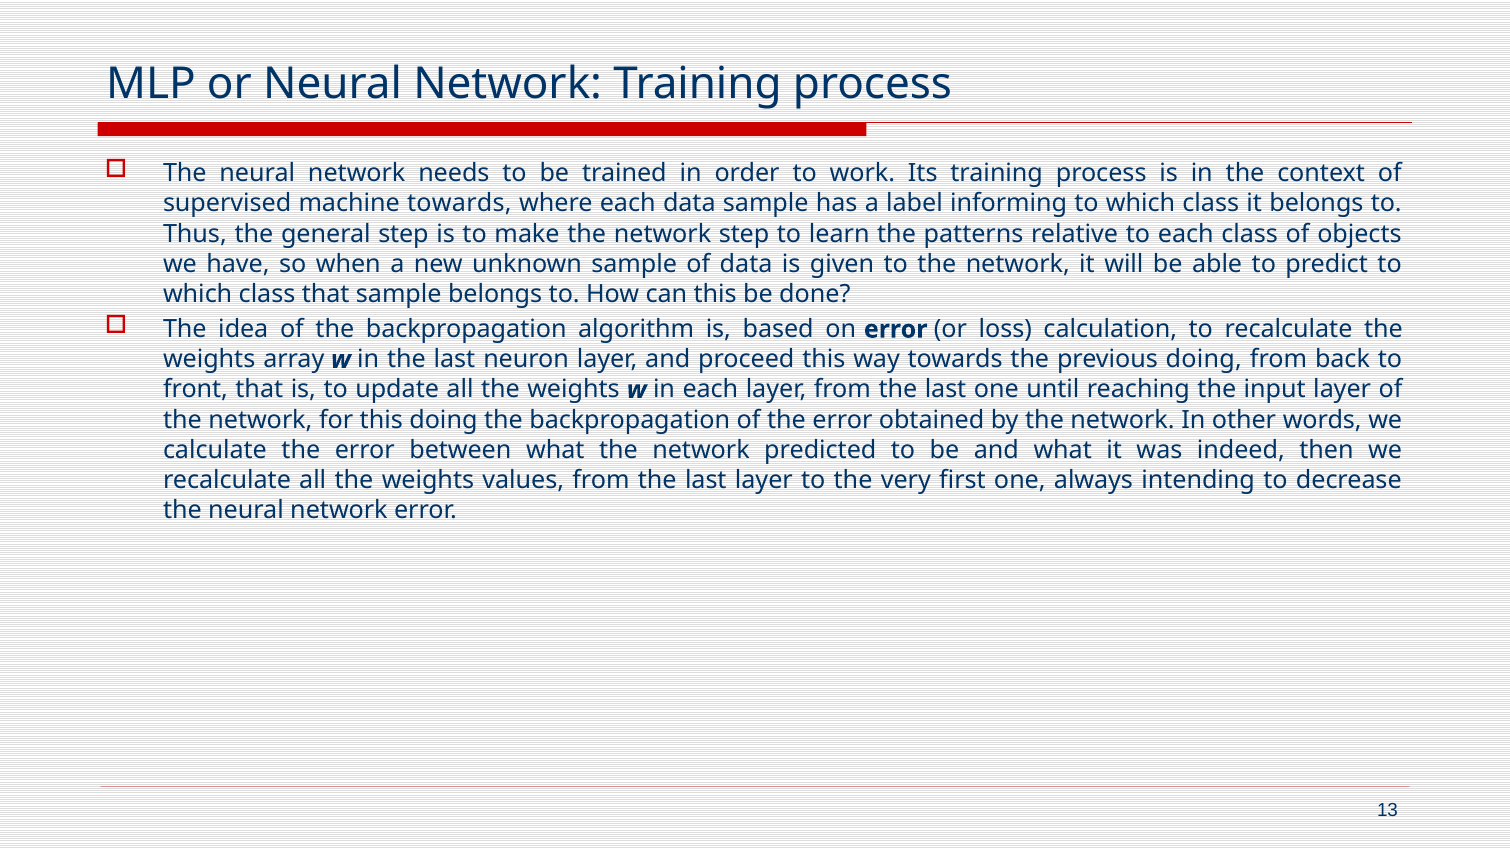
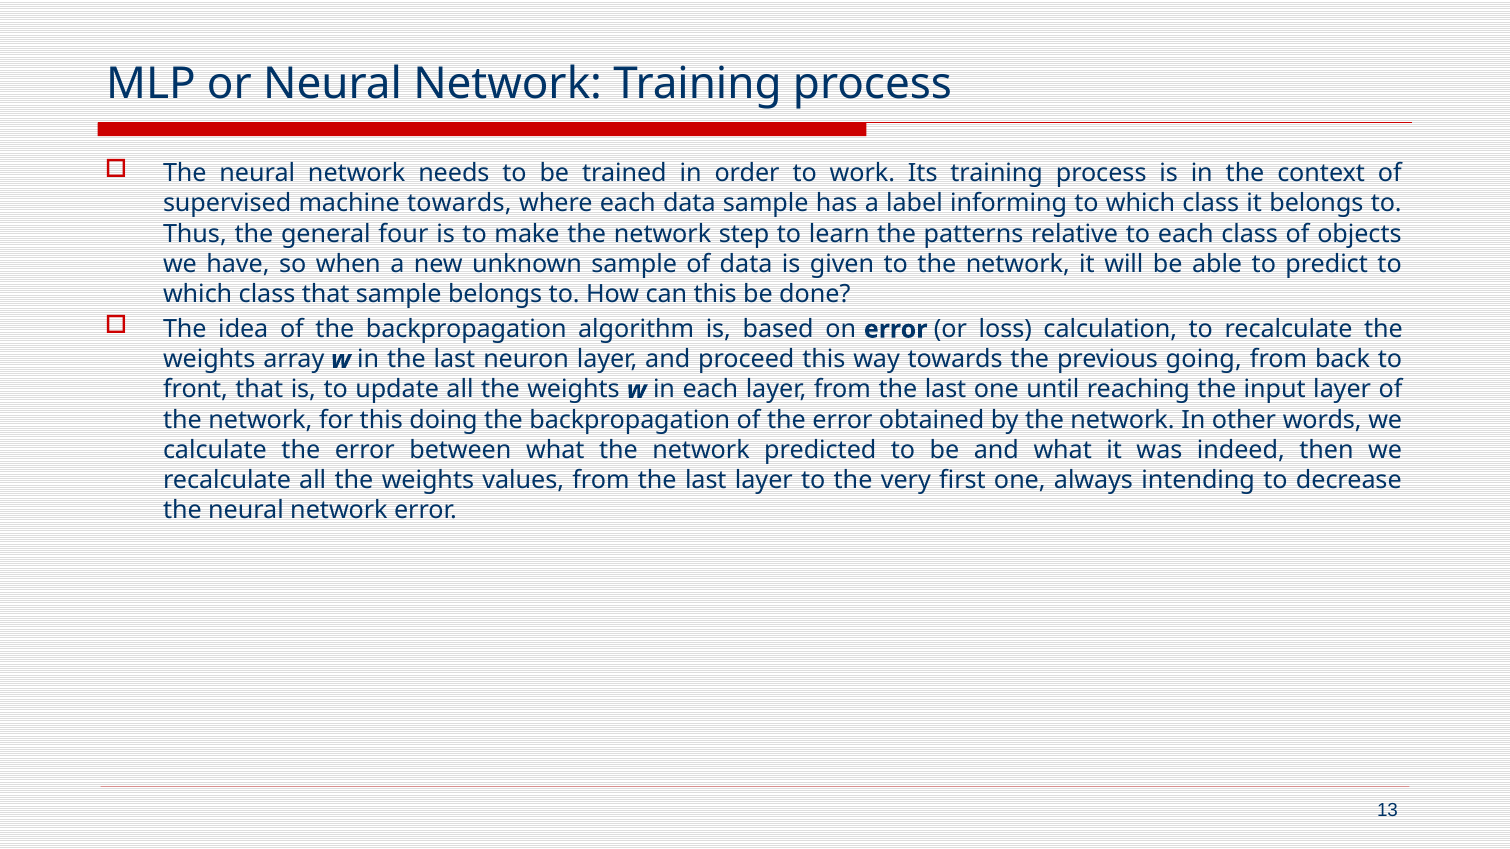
general step: step -> four
previous doing: doing -> going
